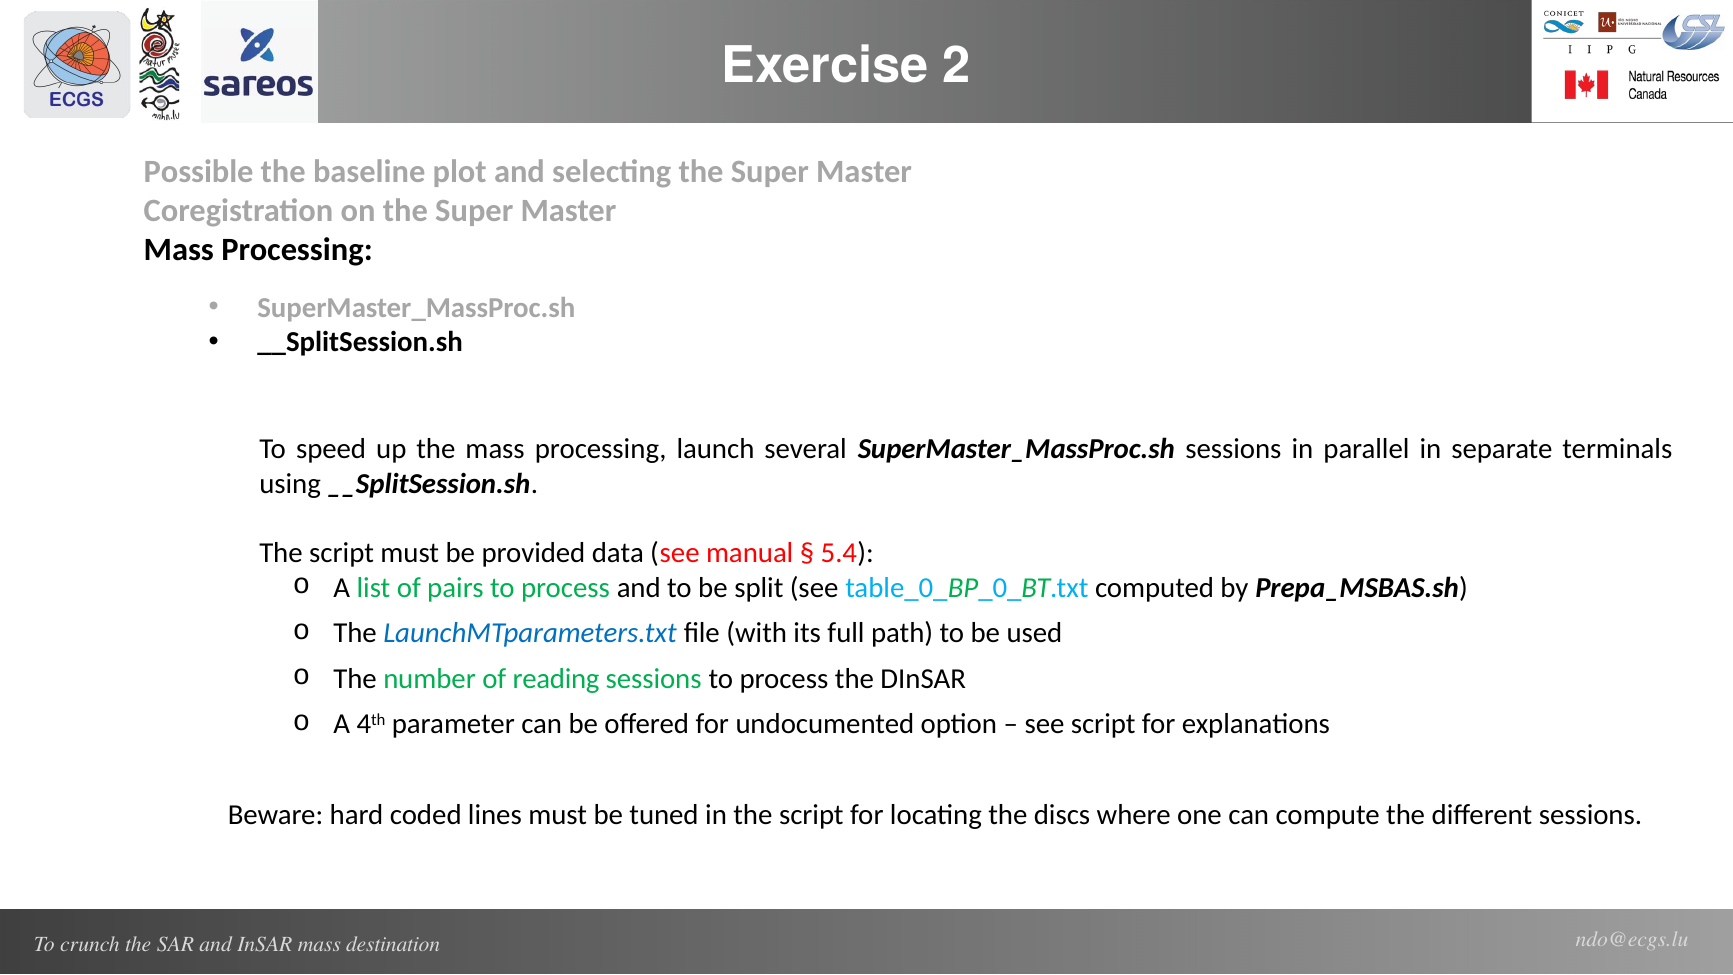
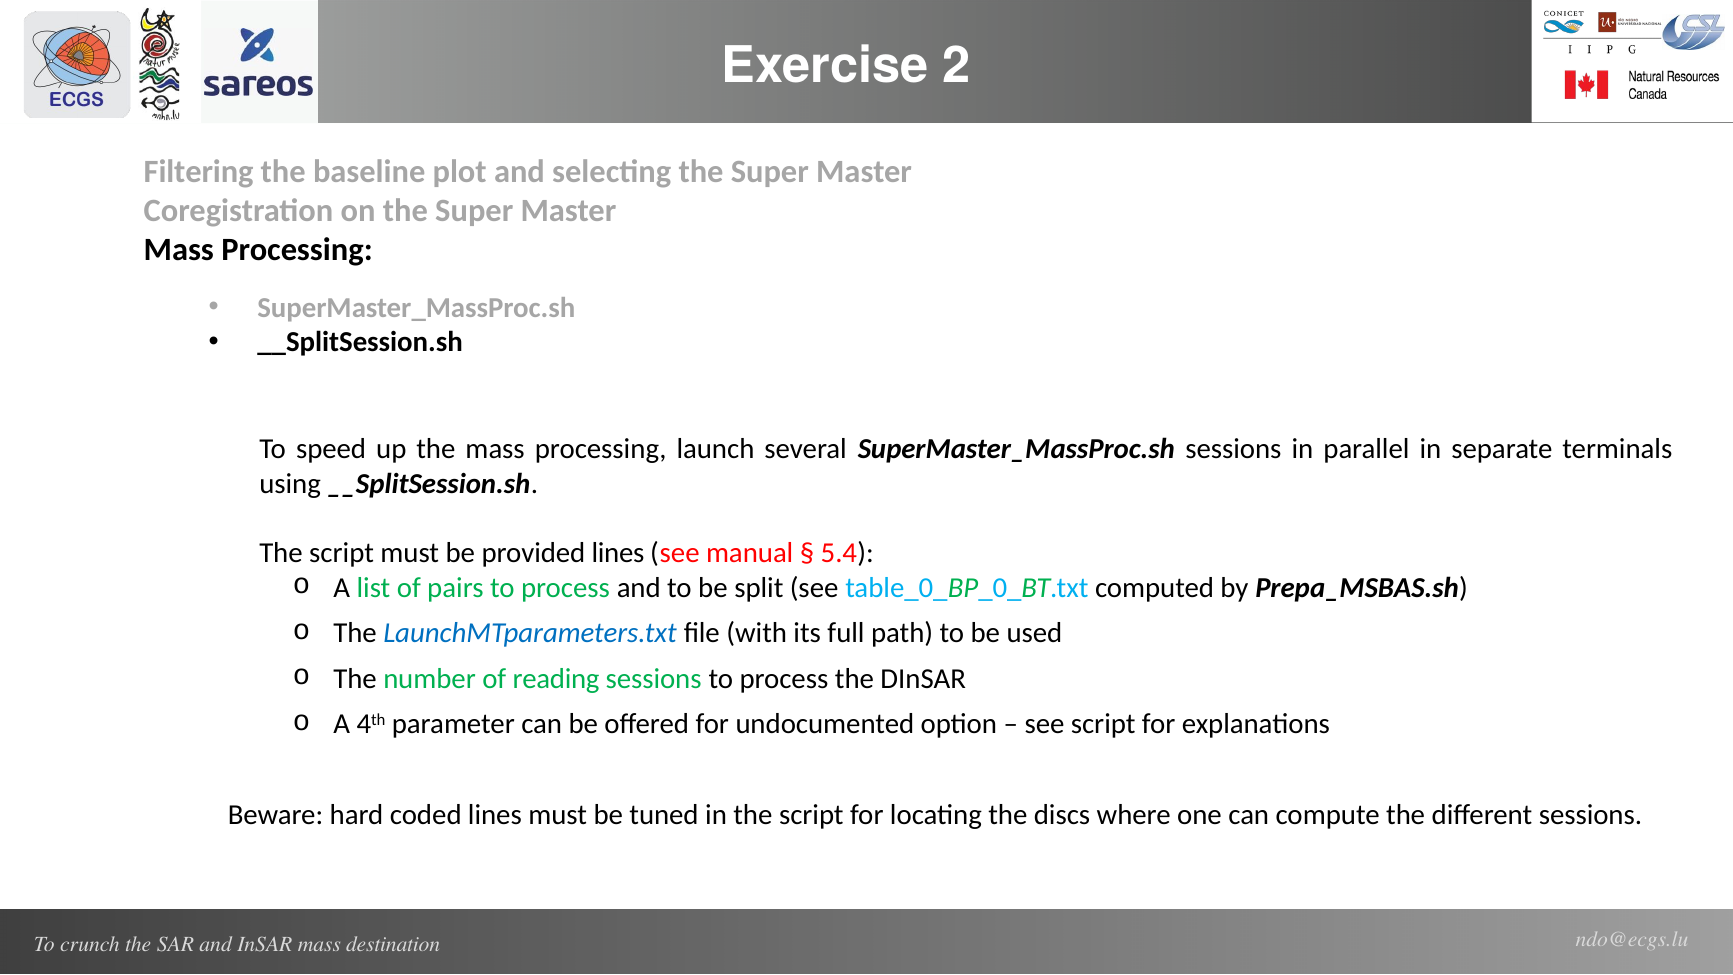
Possible: Possible -> Filtering
provided data: data -> lines
